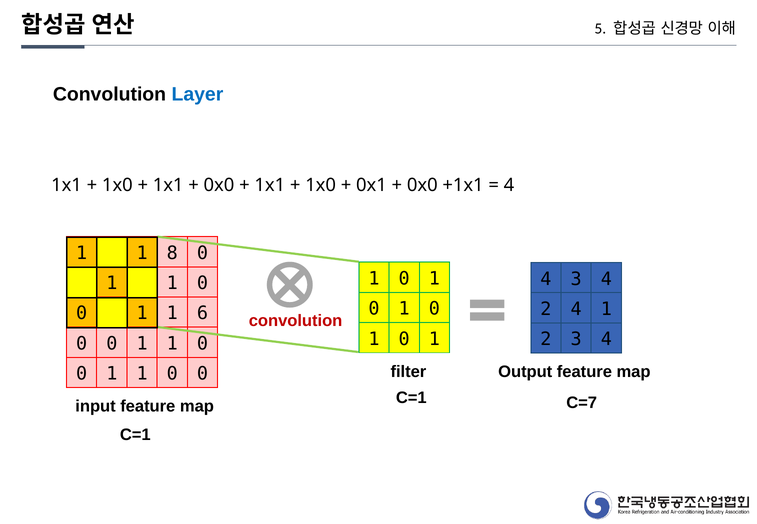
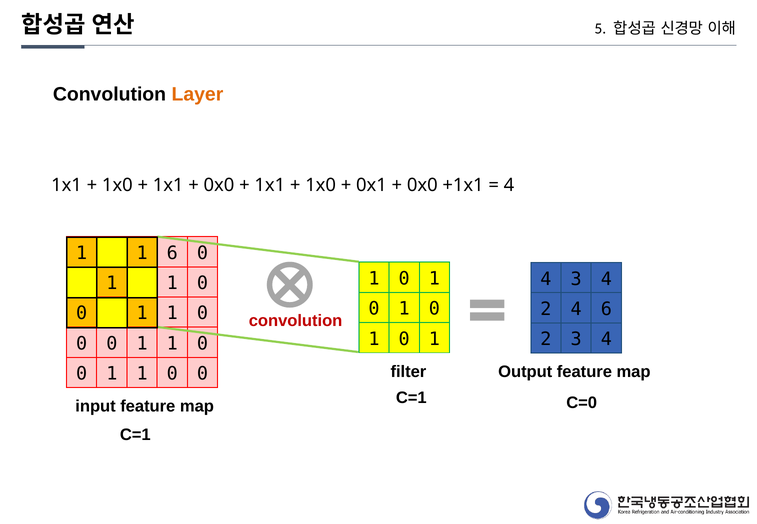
Layer colour: blue -> orange
1 8: 8 -> 6
4 1: 1 -> 6
6 at (202, 313): 6 -> 0
C=7: C=7 -> C=0
